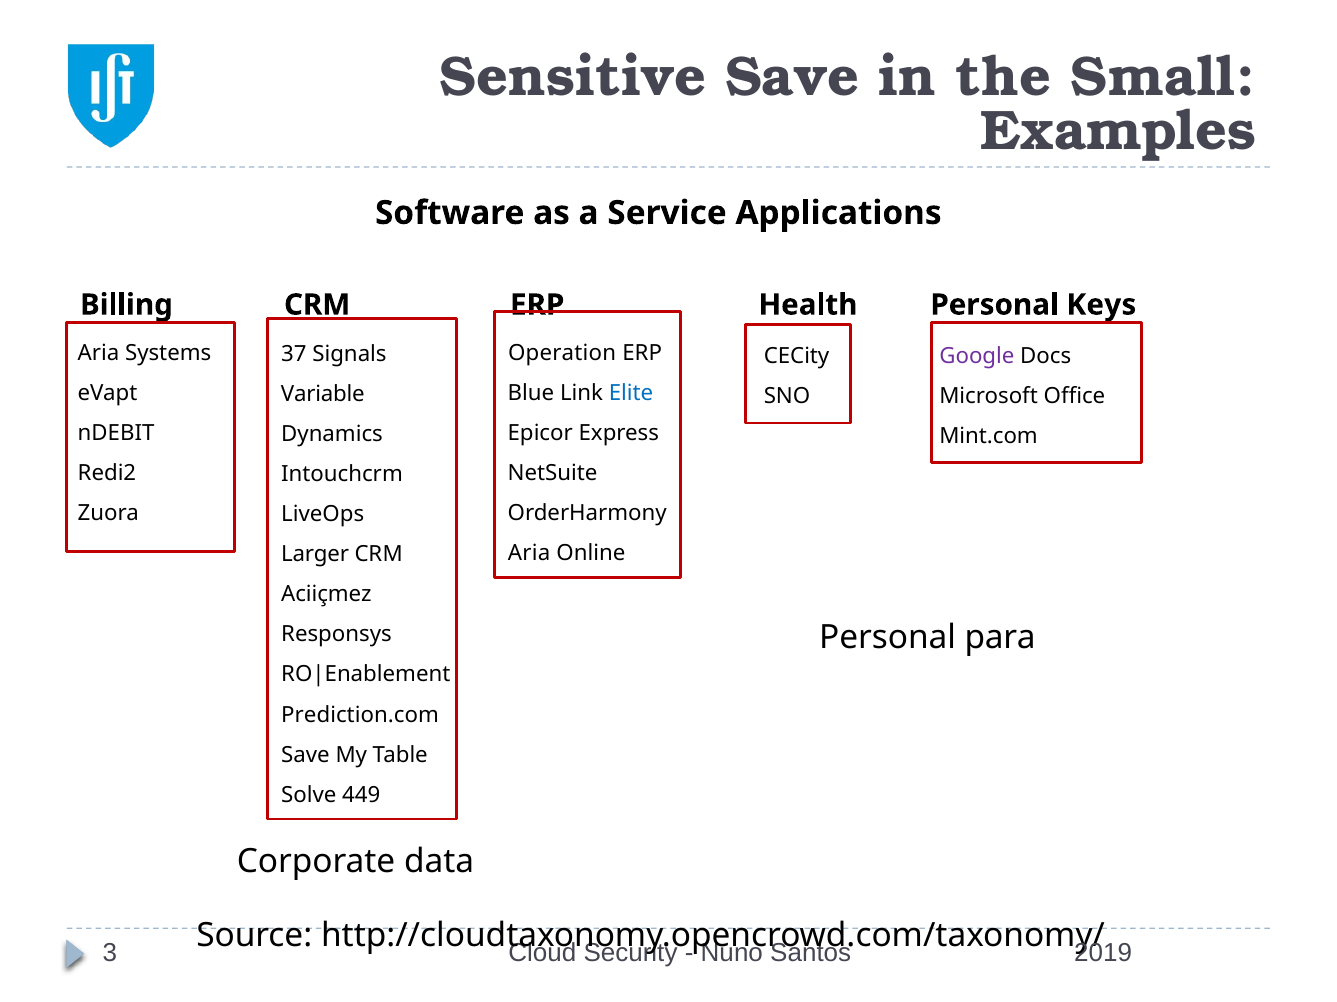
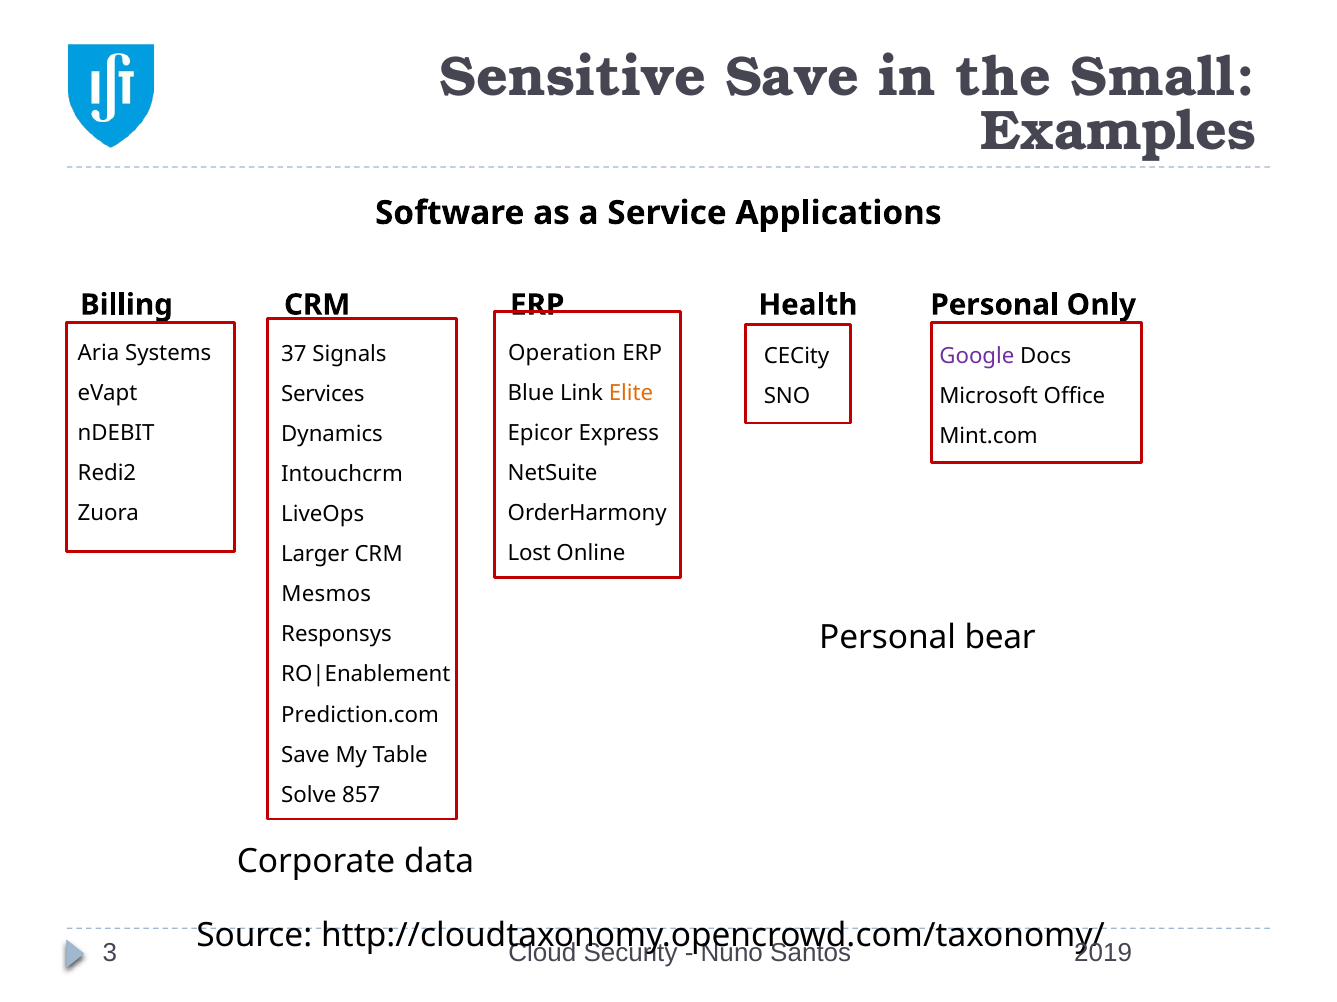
Keys: Keys -> Only
Elite colour: blue -> orange
Variable: Variable -> Services
Aria at (529, 554): Aria -> Lost
Aciiçmez: Aciiçmez -> Mesmos
para: para -> bear
449: 449 -> 857
